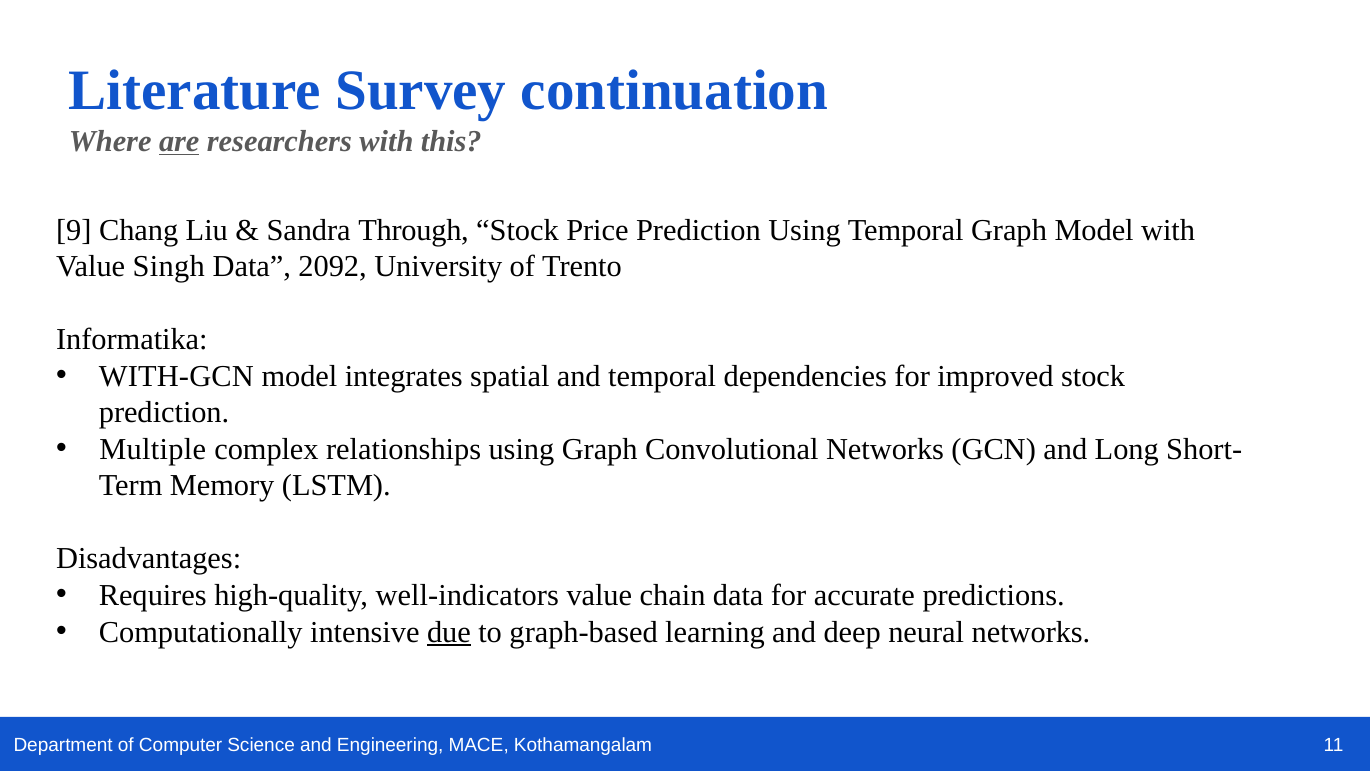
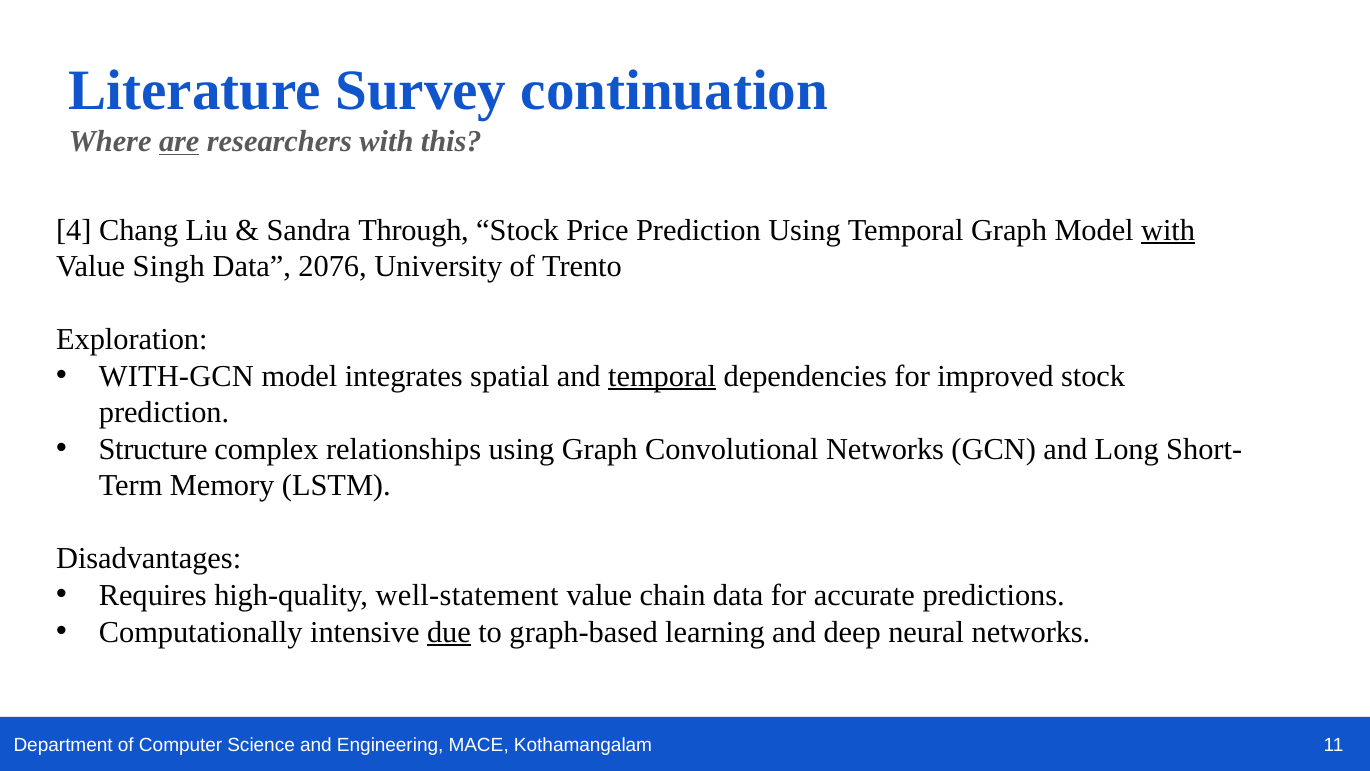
9: 9 -> 4
with at (1168, 230) underline: none -> present
2092: 2092 -> 2076
Informatika: Informatika -> Exploration
temporal at (662, 376) underline: none -> present
Multiple: Multiple -> Structure
well-indicators: well-indicators -> well-statement
